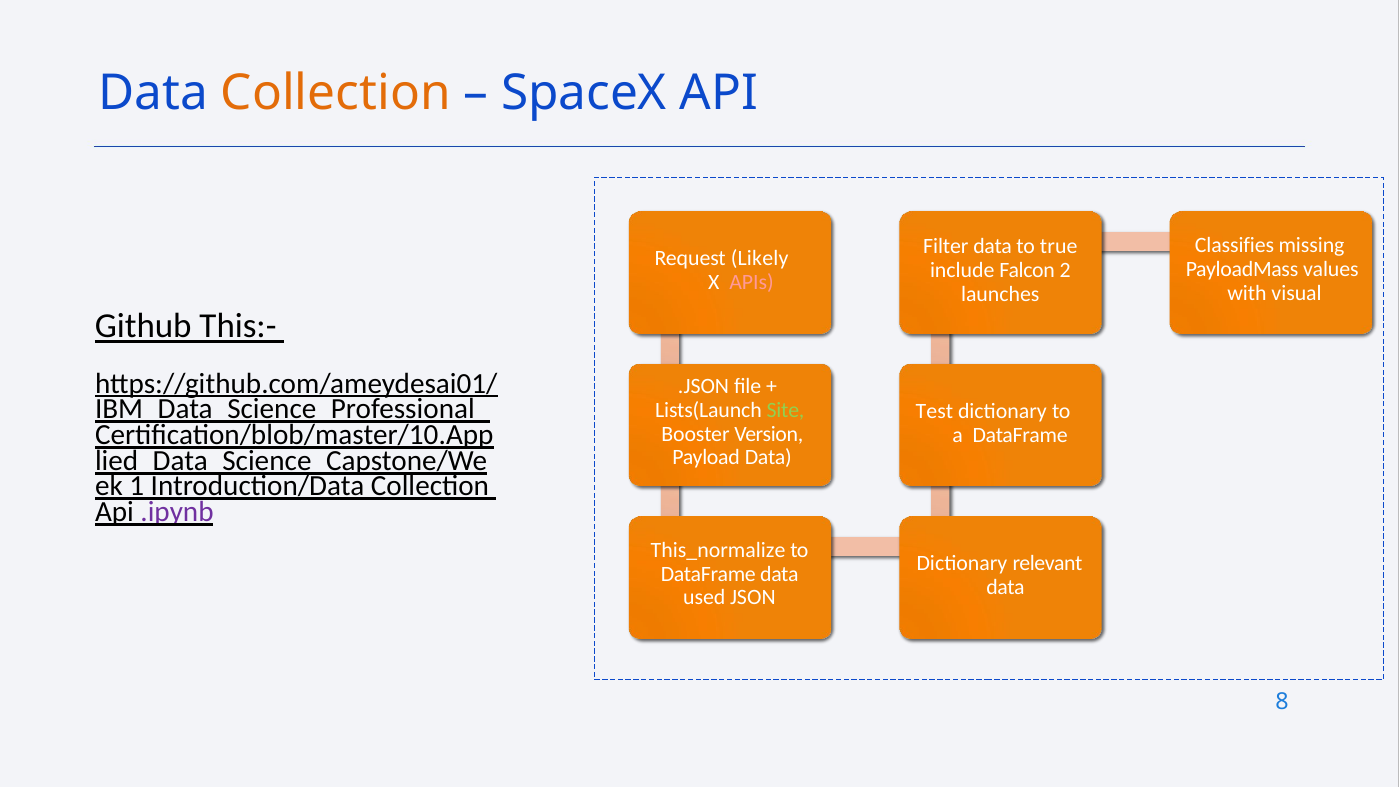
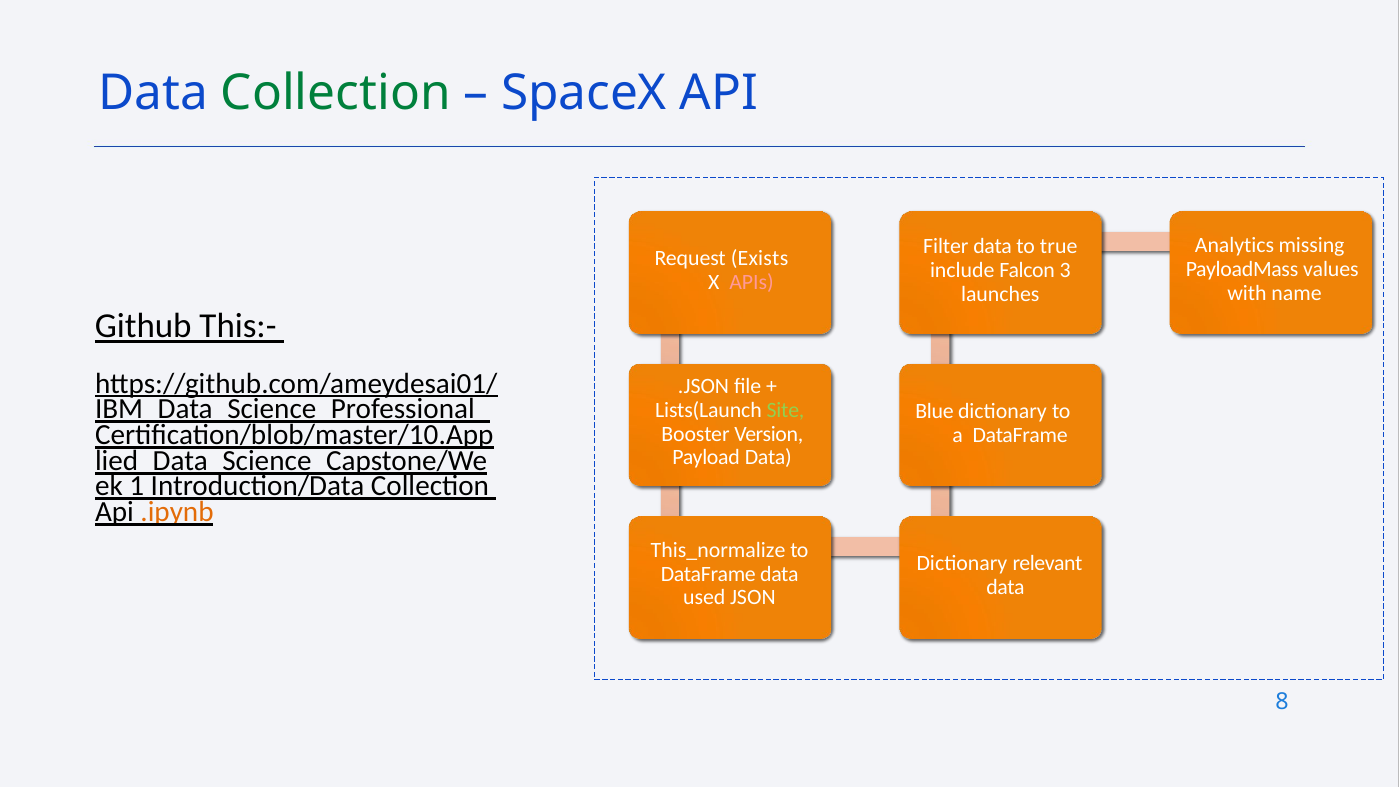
Collection at (336, 93) colour: orange -> green
Classifies: Classifies -> Analytics
Likely: Likely -> Exists
2: 2 -> 3
visual: visual -> name
Test: Test -> Blue
.ipynb colour: purple -> orange
